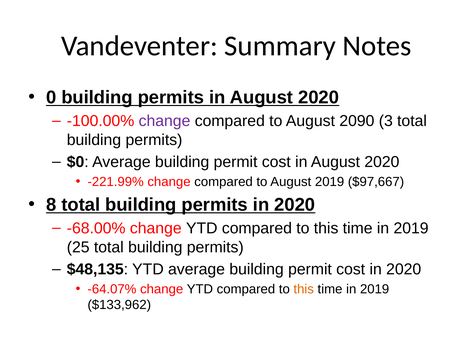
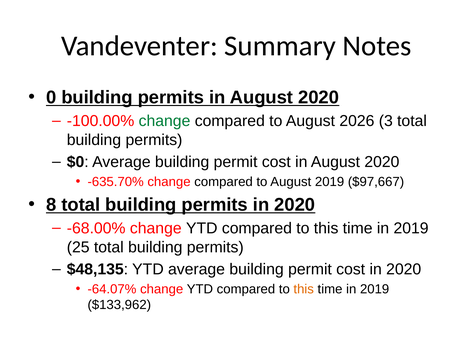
change at (164, 121) colour: purple -> green
2090: 2090 -> 2026
-221.99%: -221.99% -> -635.70%
